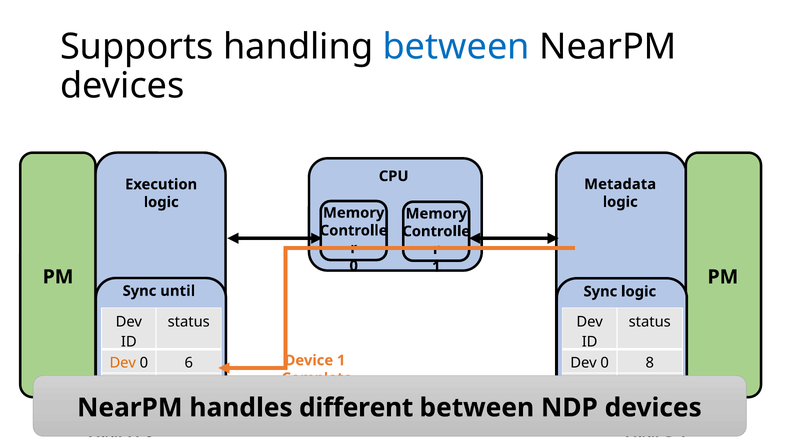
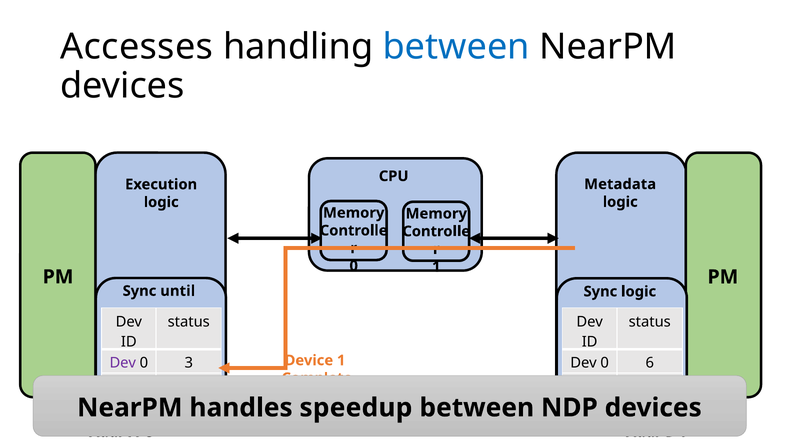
Supports: Supports -> Accesses
Dev at (123, 363) colour: orange -> purple
6: 6 -> 3
8: 8 -> 6
different: different -> speedup
